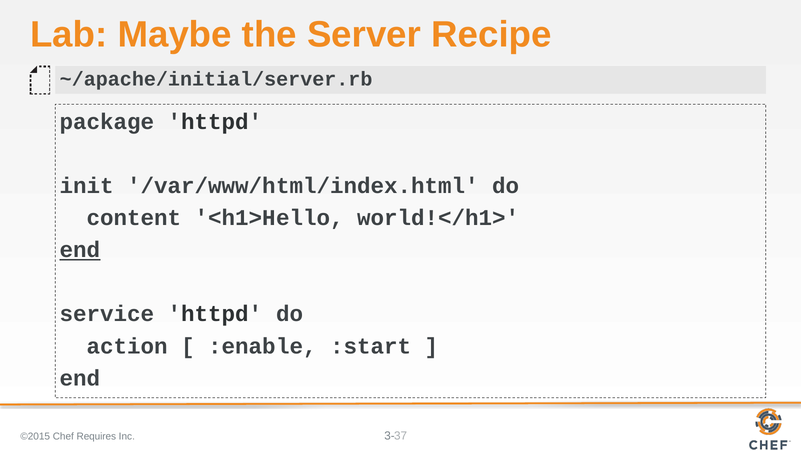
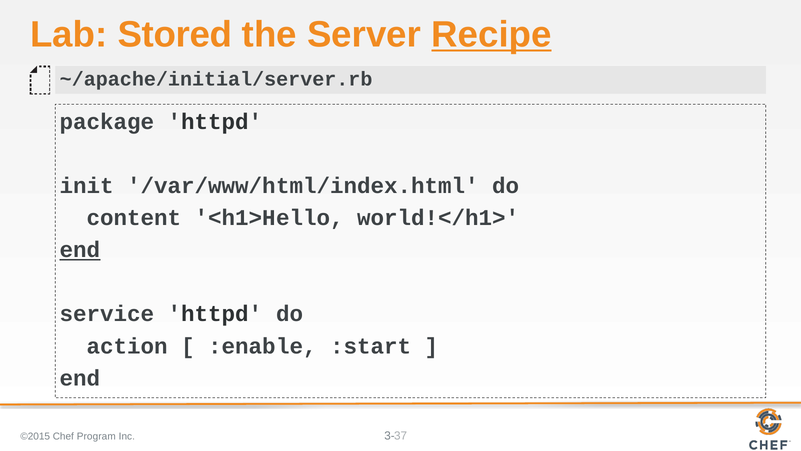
Maybe: Maybe -> Stored
Recipe underline: none -> present
Requires: Requires -> Program
